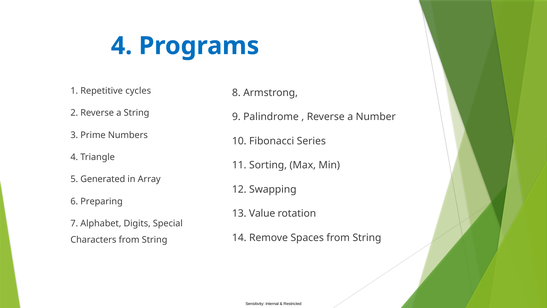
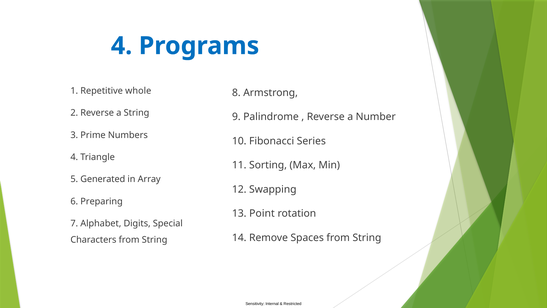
cycles: cycles -> whole
Value: Value -> Point
